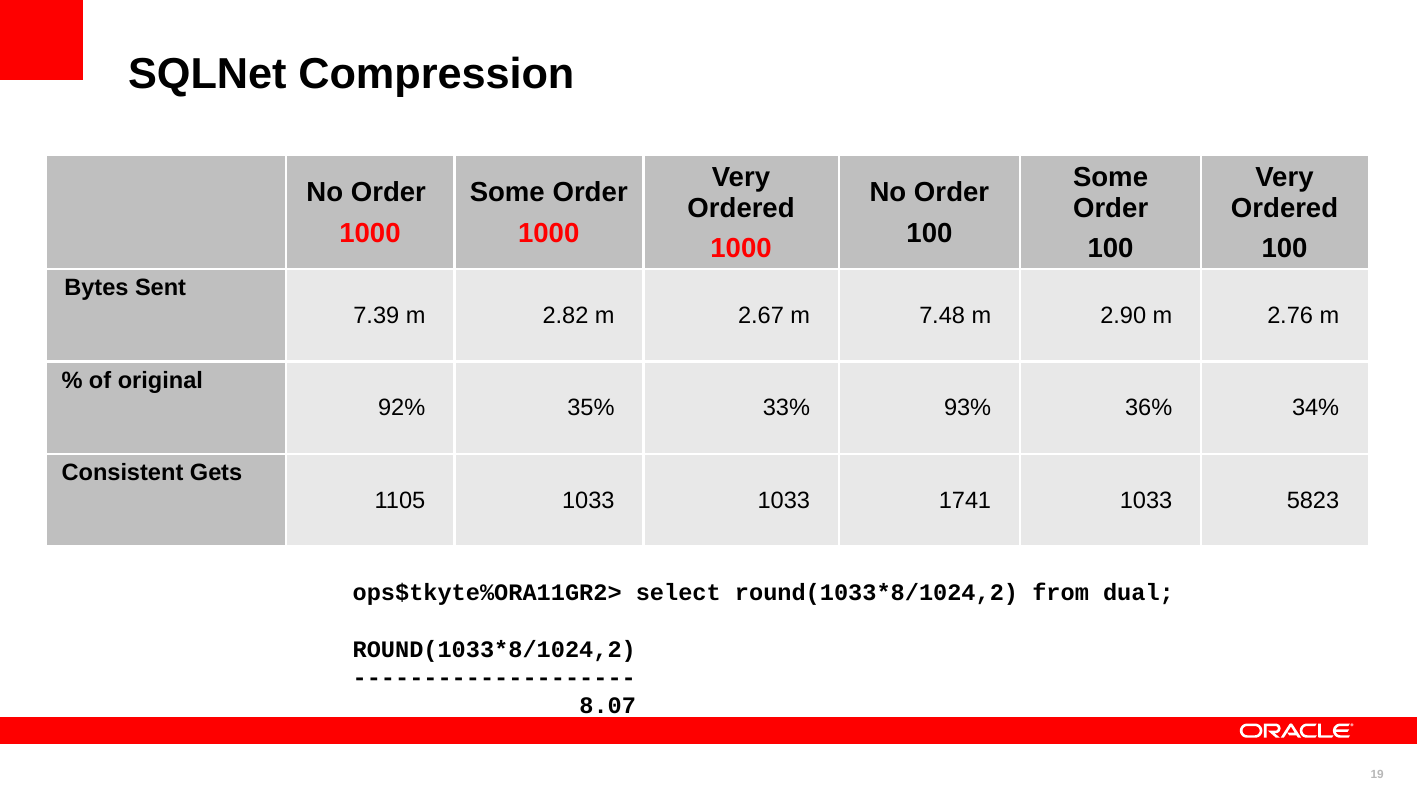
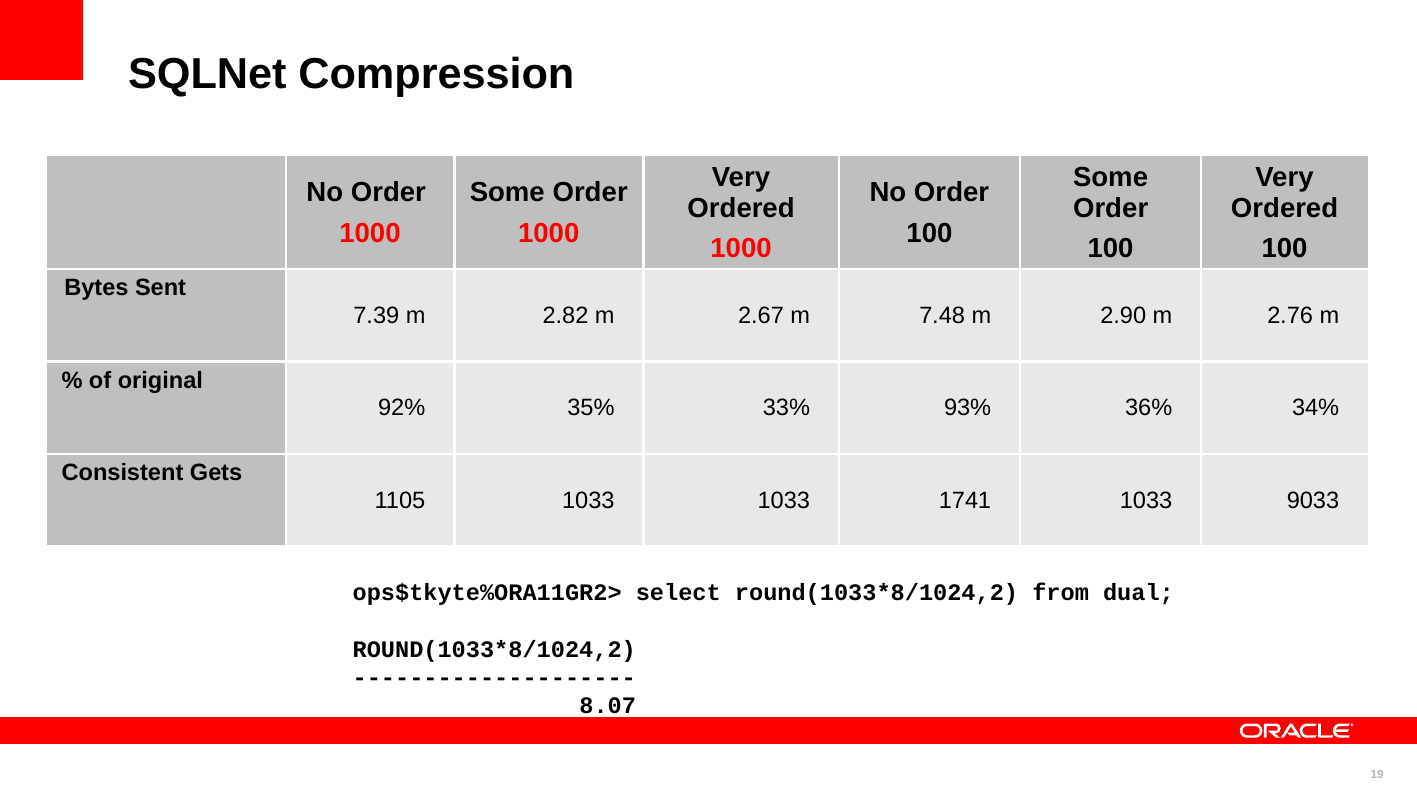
5823: 5823 -> 9033
